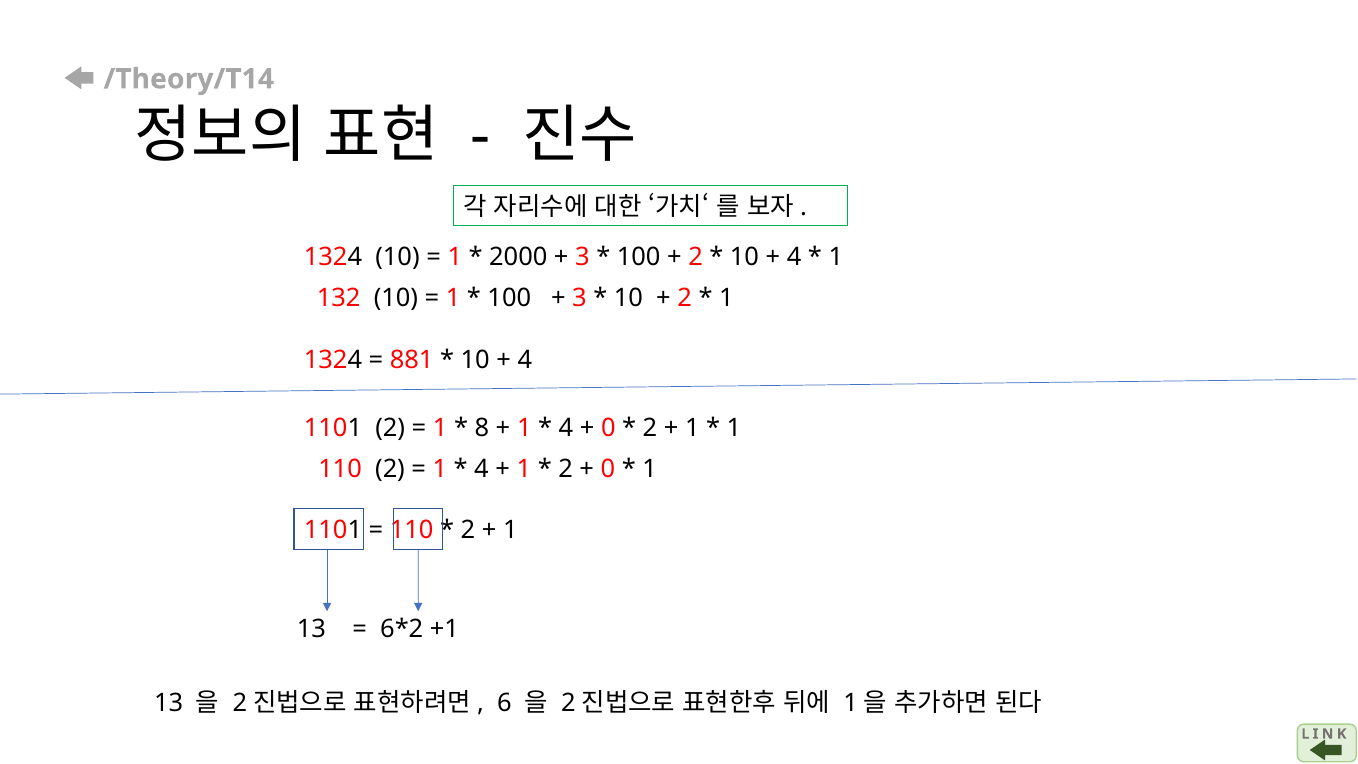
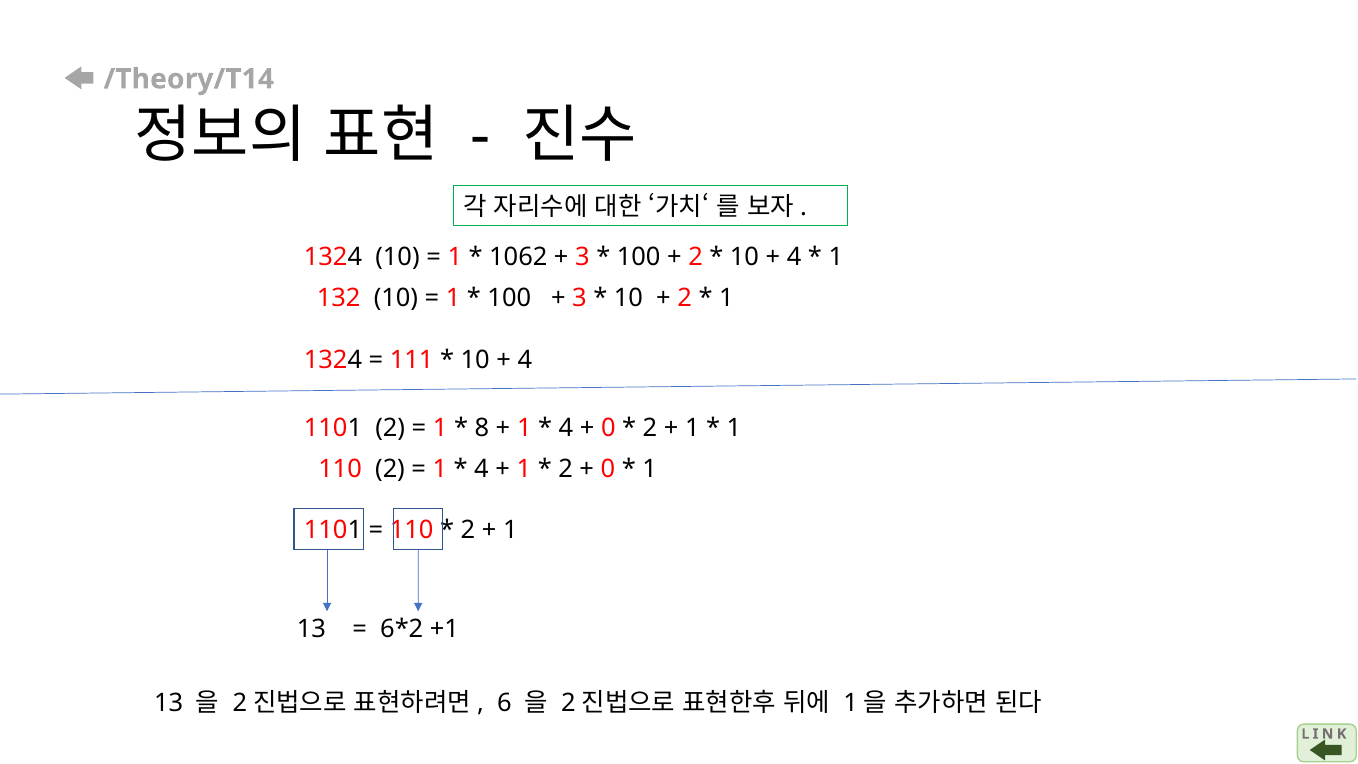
2000: 2000 -> 1062
881: 881 -> 111
